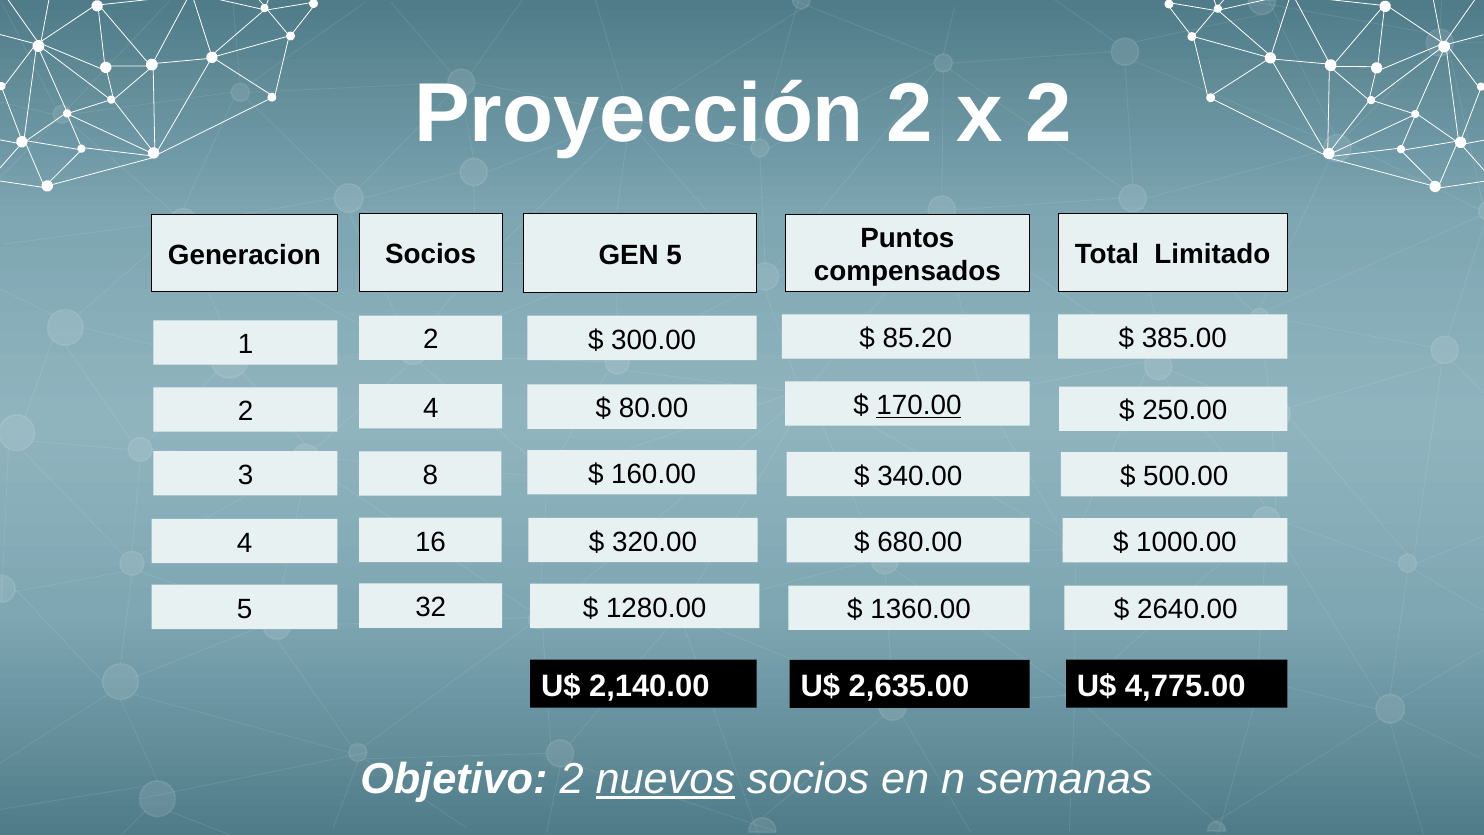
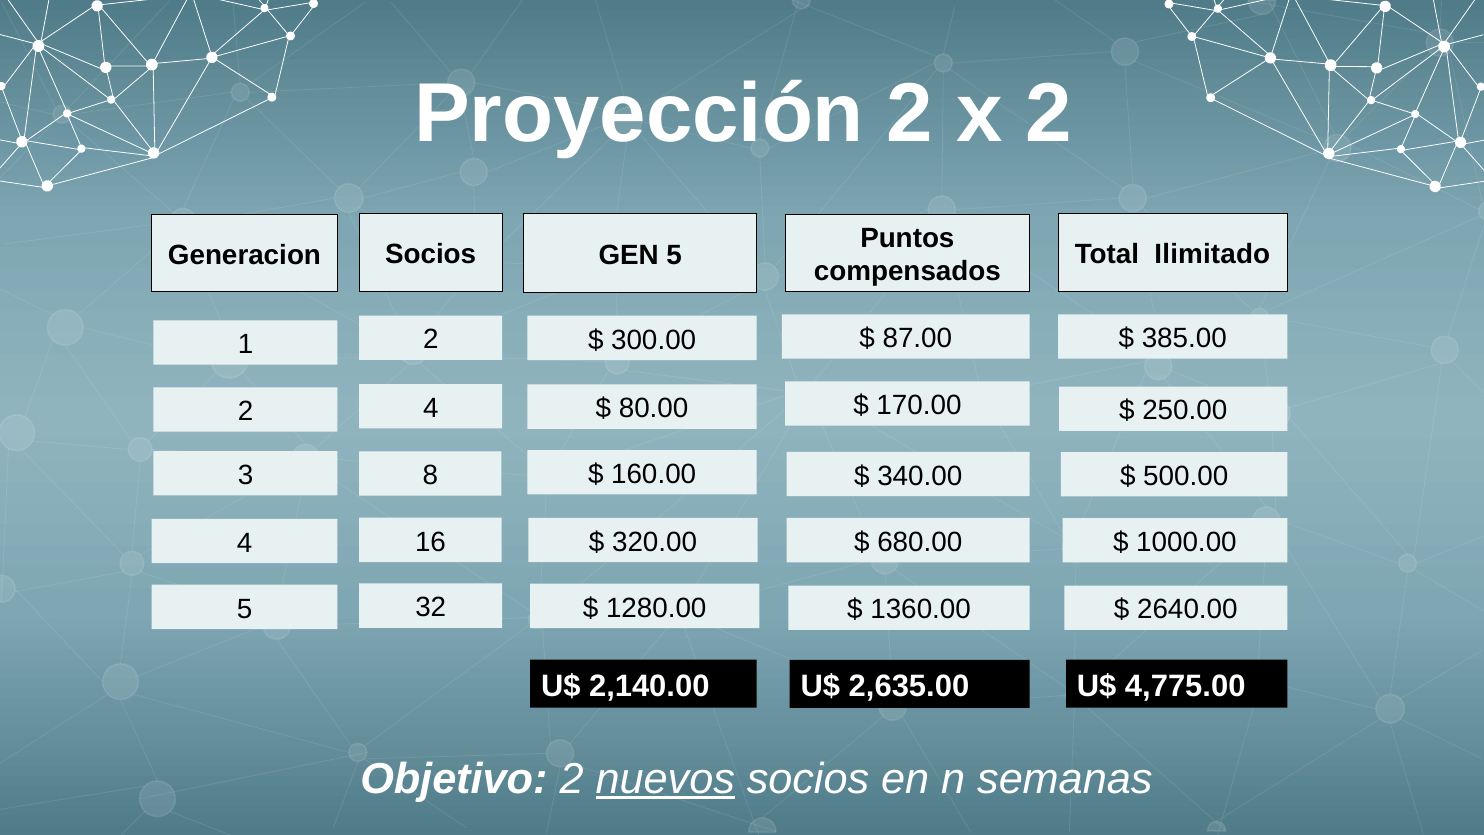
Limitado: Limitado -> Ilimitado
85.20: 85.20 -> 87.00
170.00 underline: present -> none
